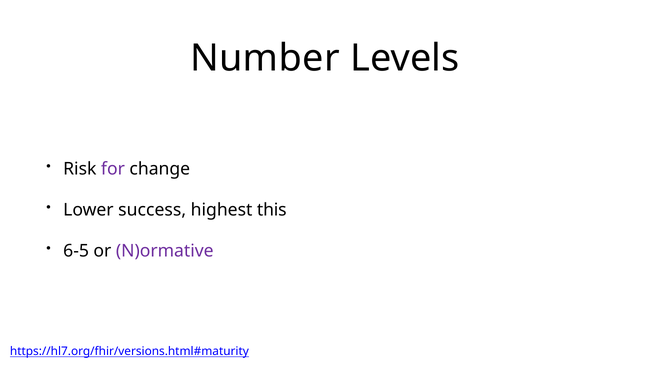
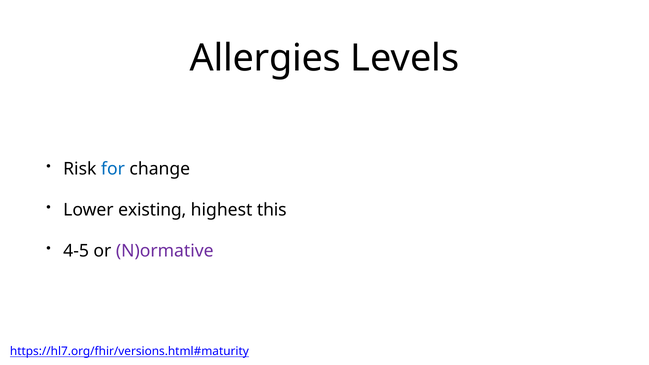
Number: Number -> Allergies
for colour: purple -> blue
success: success -> existing
6-5: 6-5 -> 4-5
